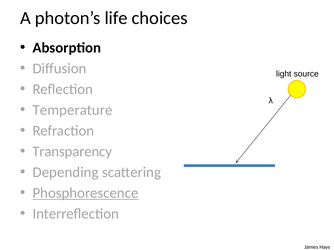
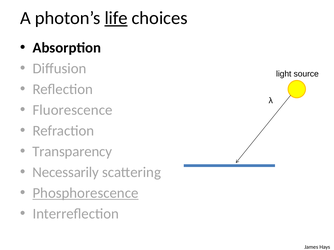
life underline: none -> present
Temperature: Temperature -> Fluorescence
Depending: Depending -> Necessarily
